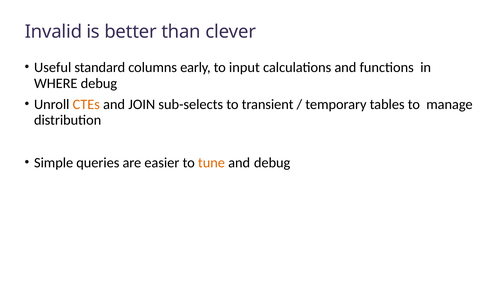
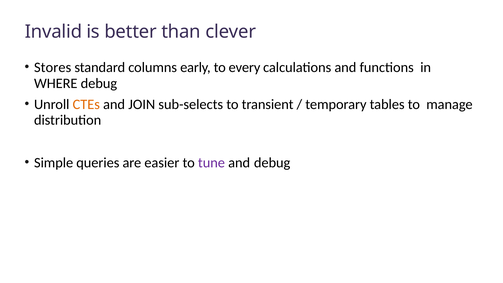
Useful: Useful -> Stores
input: input -> every
tune colour: orange -> purple
